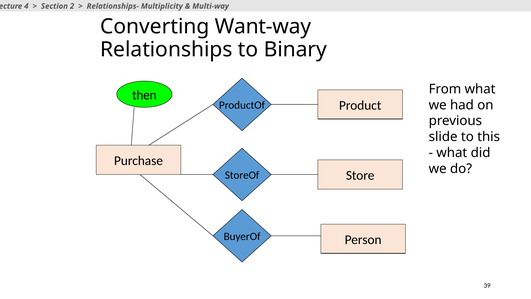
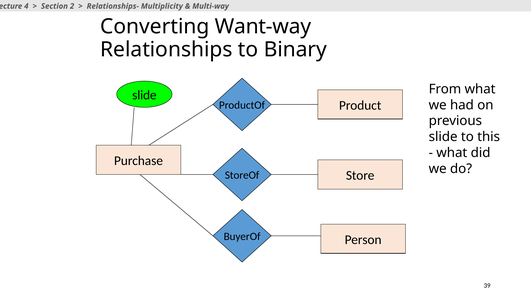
then at (144, 95): then -> slide
